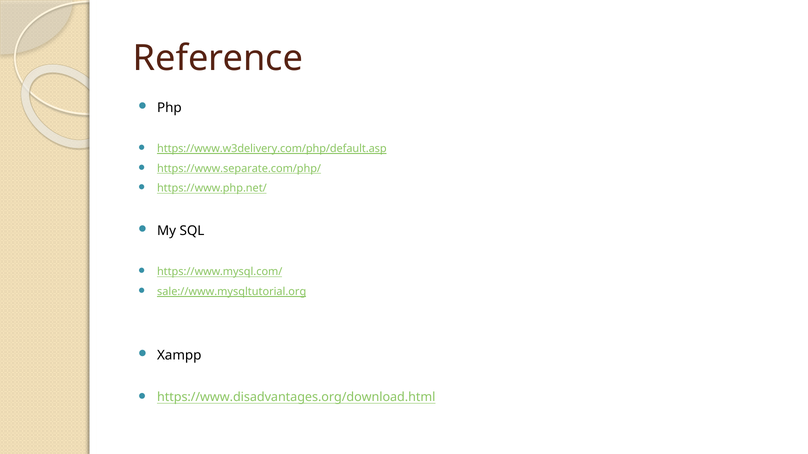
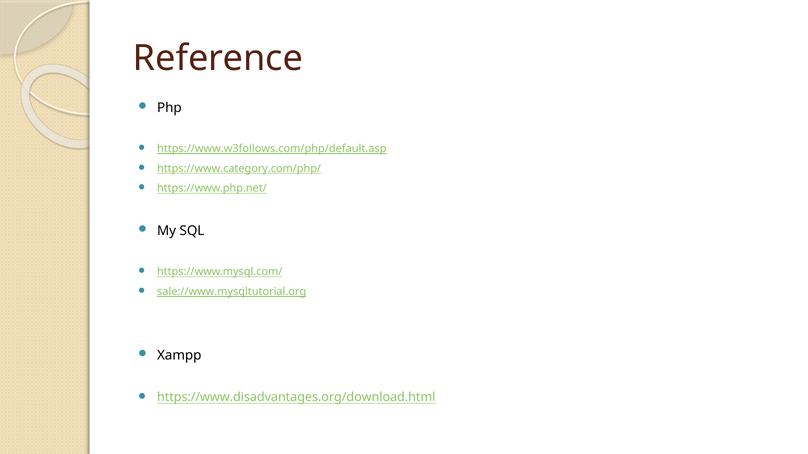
https://www.w3delivery.com/php/default.asp: https://www.w3delivery.com/php/default.asp -> https://www.w3follows.com/php/default.asp
https://www.separate.com/php/: https://www.separate.com/php/ -> https://www.category.com/php/
